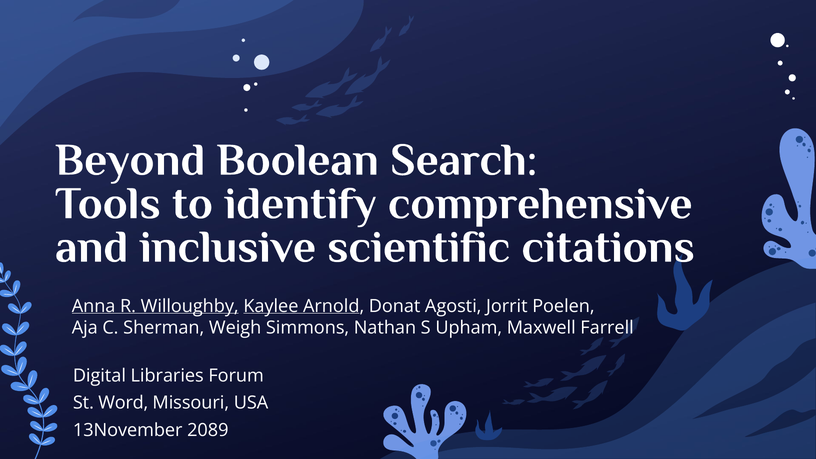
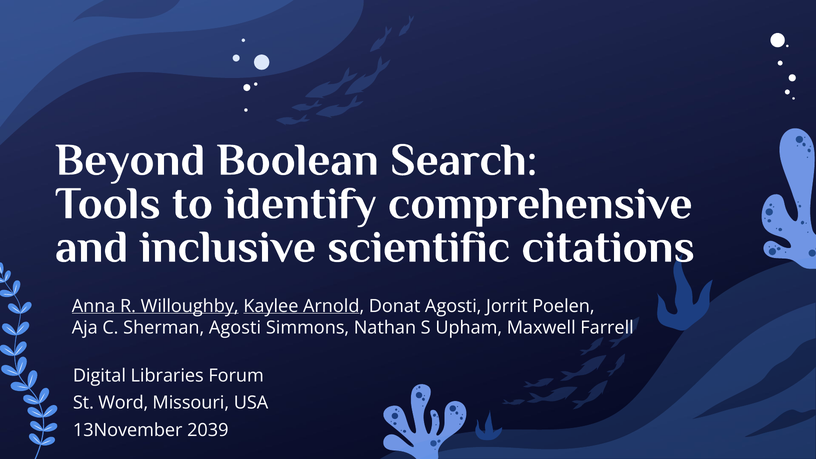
Sherman Weigh: Weigh -> Agosti
2089: 2089 -> 2039
